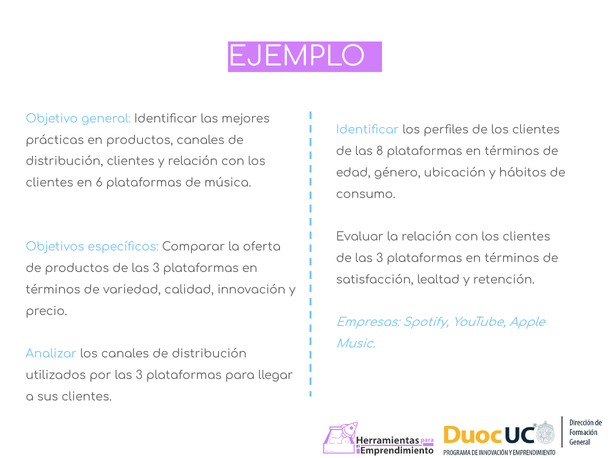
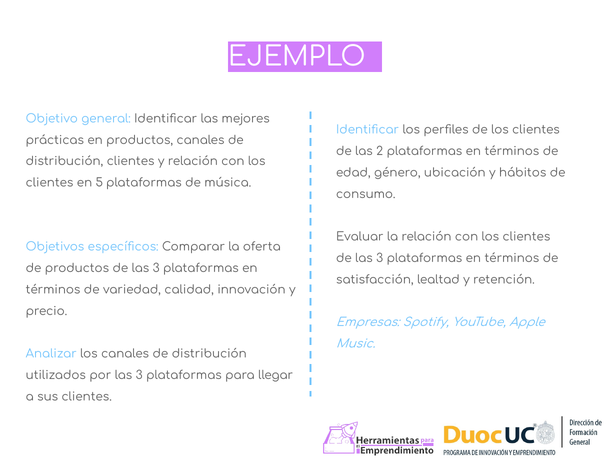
8: 8 -> 2
6: 6 -> 5
